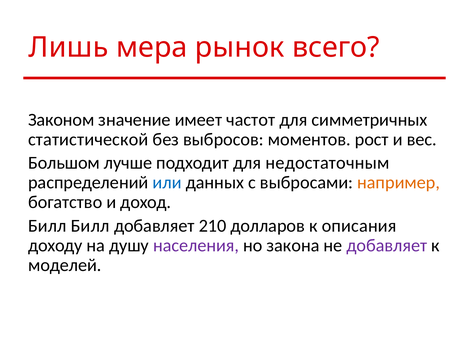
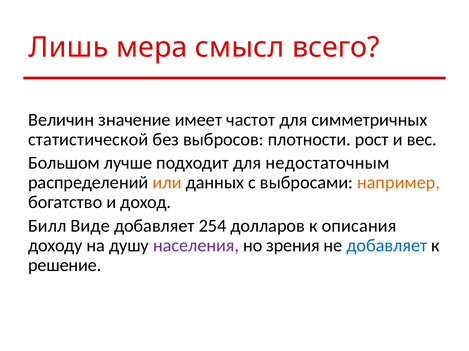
рынок: рынок -> смысл
Законом: Законом -> Величин
моментов: моментов -> плотности
или colour: blue -> orange
Билл Билл: Билл -> Виде
210: 210 -> 254
закона: закона -> зрения
добавляет at (387, 246) colour: purple -> blue
моделей: моделей -> решение
